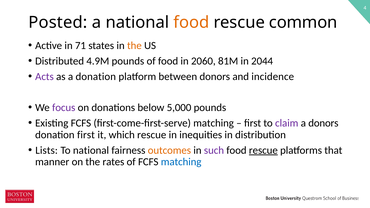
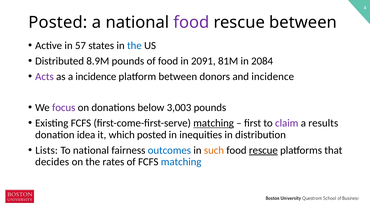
food at (191, 22) colour: orange -> purple
rescue common: common -> between
71: 71 -> 57
the at (134, 46) colour: orange -> blue
4.9M: 4.9M -> 8.9M
2060: 2060 -> 2091
2044: 2044 -> 2084
a donation: donation -> incidence
5,000: 5,000 -> 3,003
matching at (214, 123) underline: none -> present
a donors: donors -> results
donation first: first -> idea
which rescue: rescue -> posted
outcomes colour: orange -> blue
such colour: purple -> orange
manner: manner -> decides
